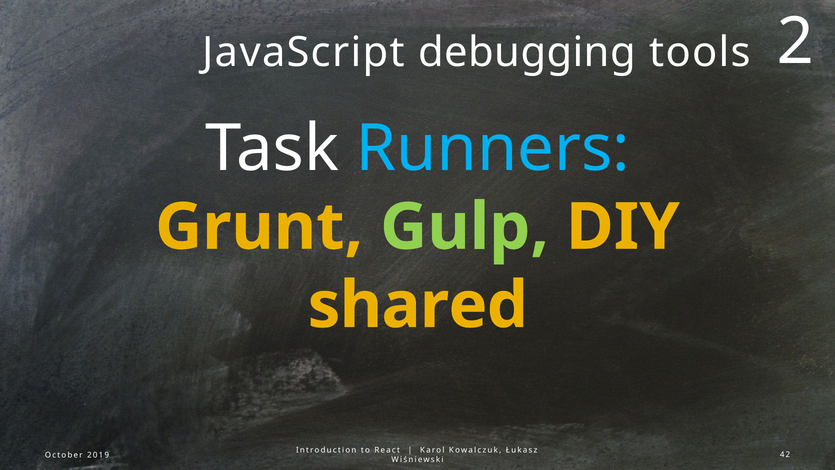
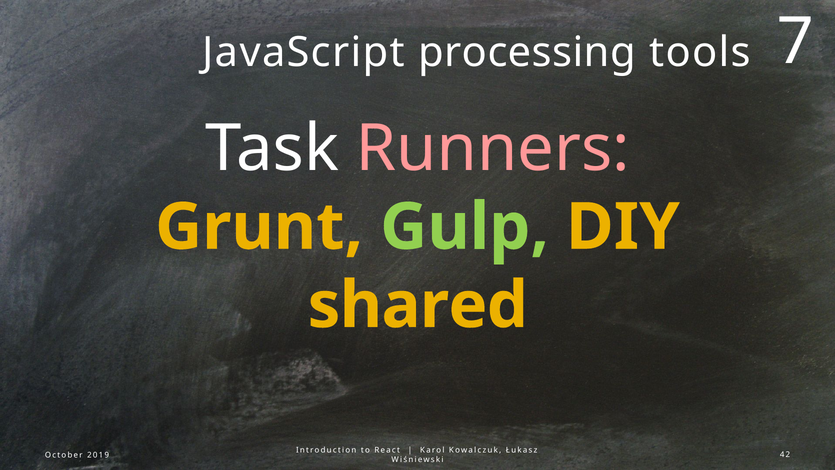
debugging: debugging -> processing
2: 2 -> 7
Runners colour: light blue -> pink
